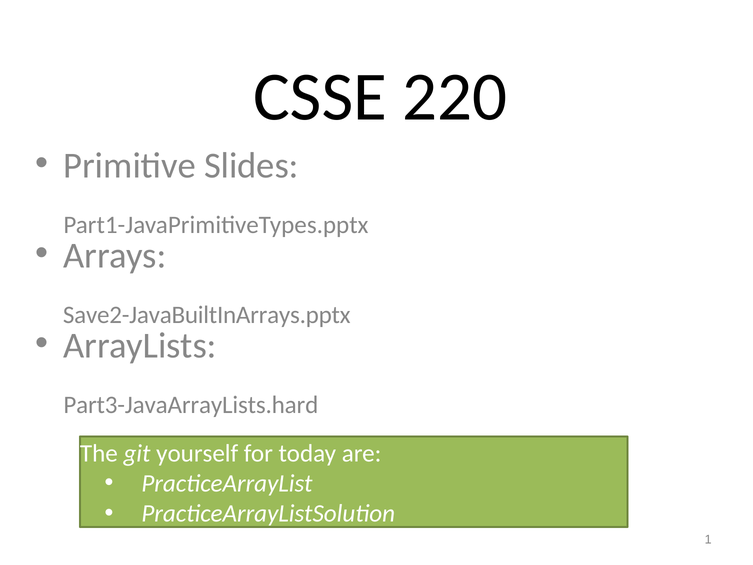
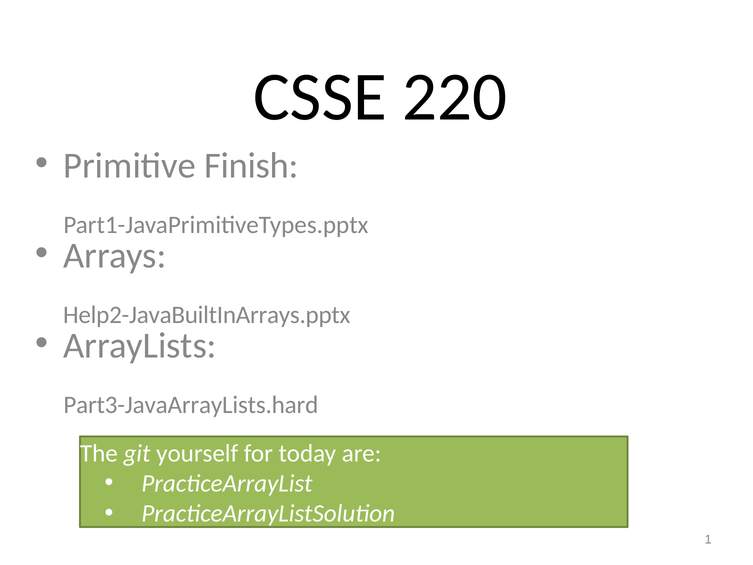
Slides: Slides -> Finish
Save2-JavaBuiltInArrays.pptx: Save2-JavaBuiltInArrays.pptx -> Help2-JavaBuiltInArrays.pptx
